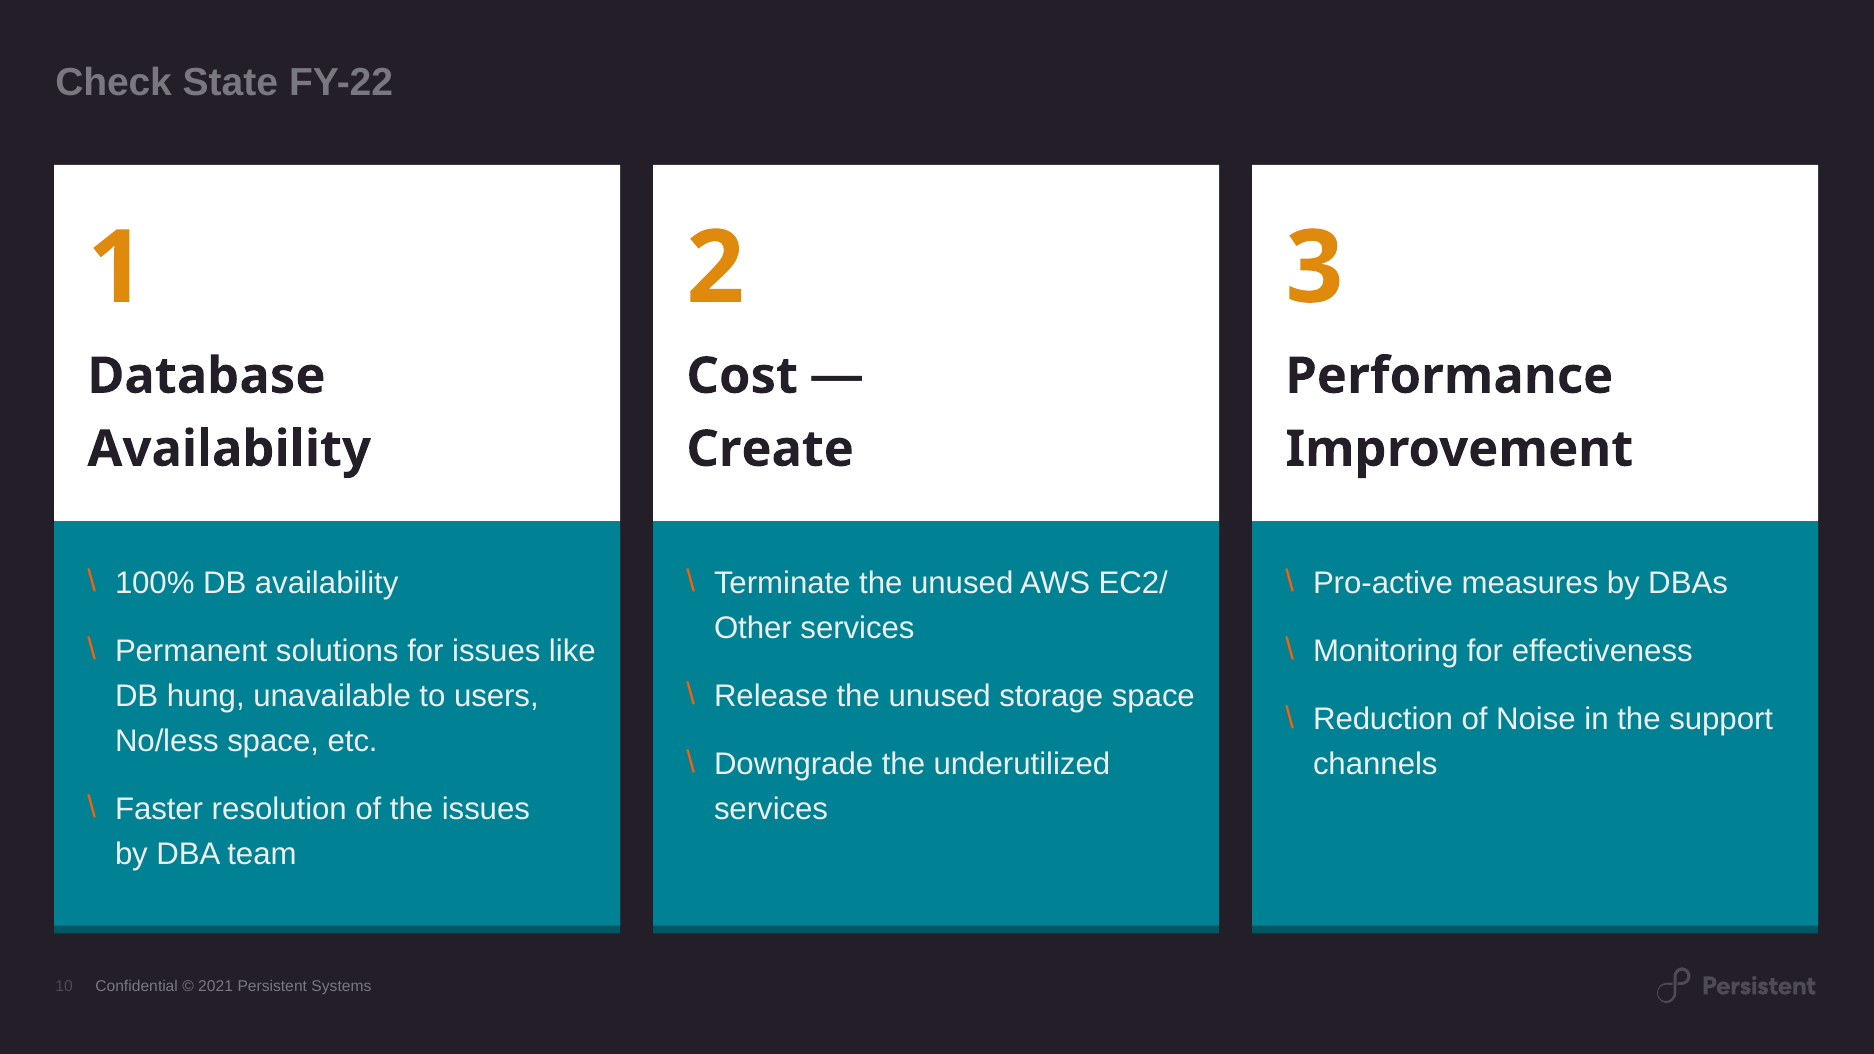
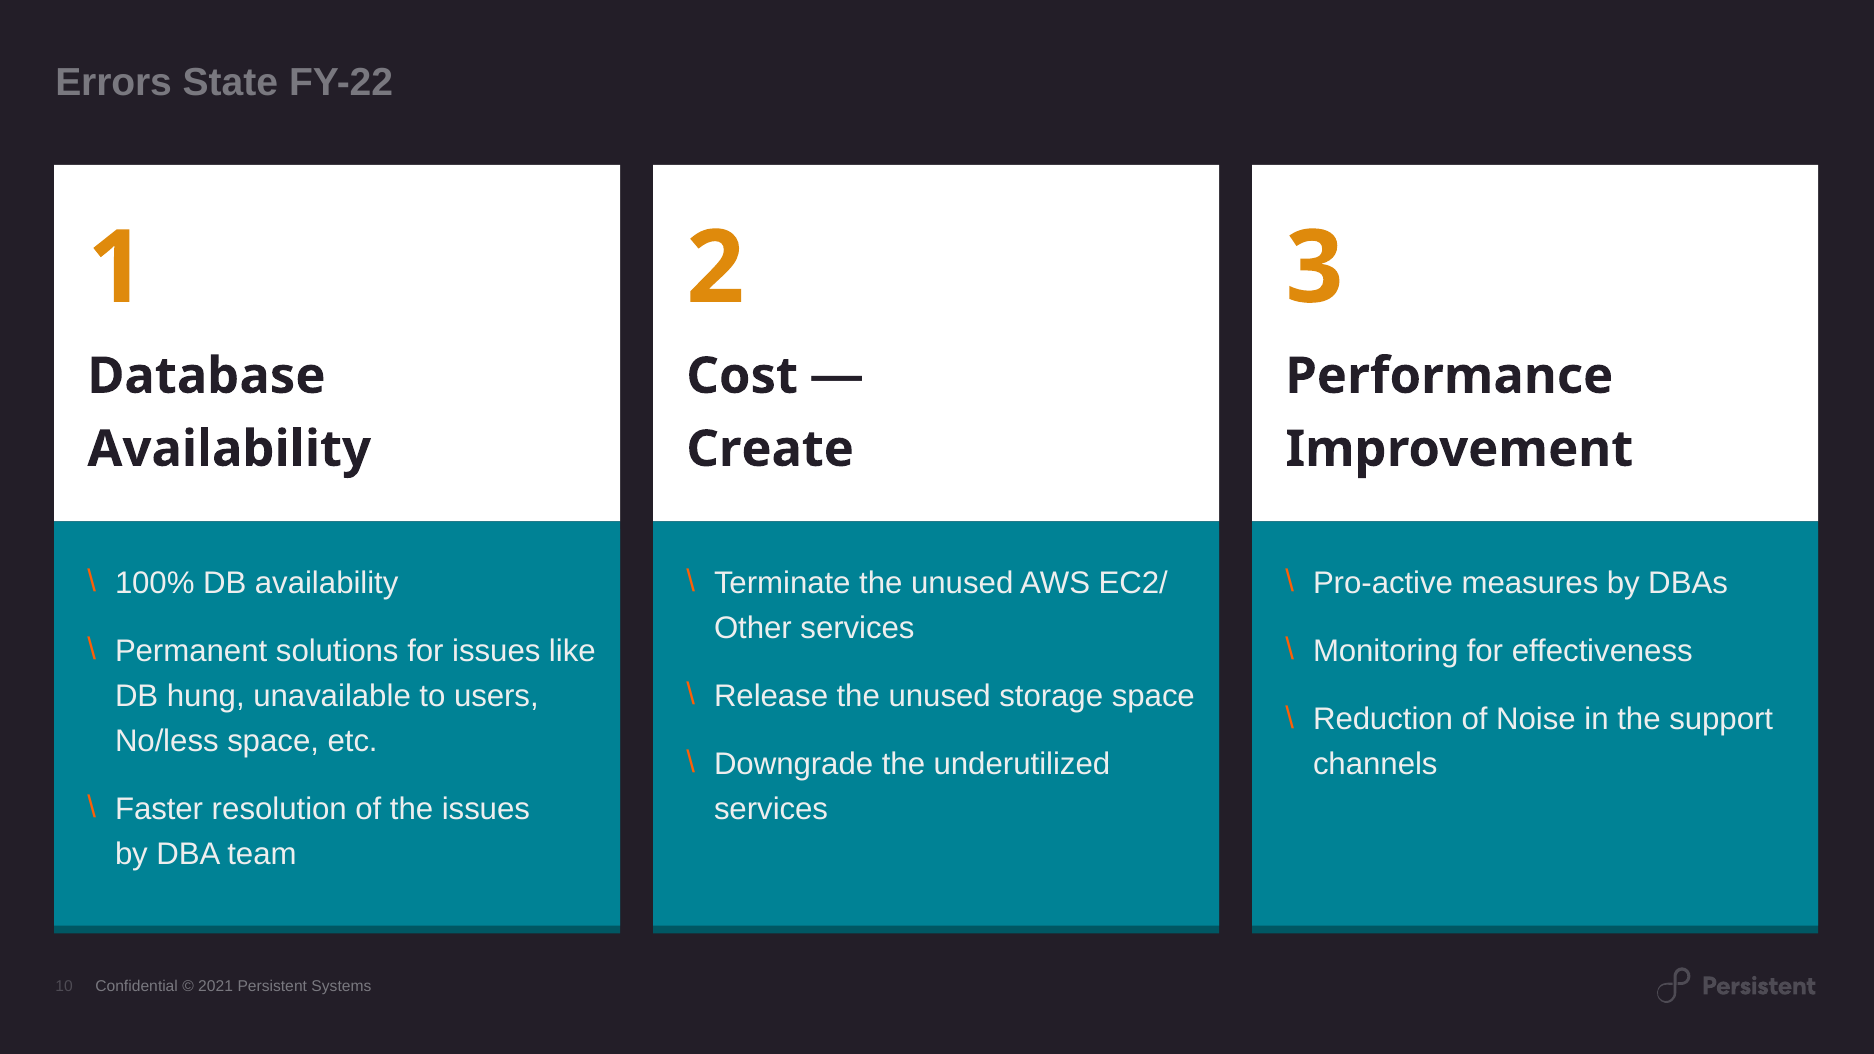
Check: Check -> Errors
